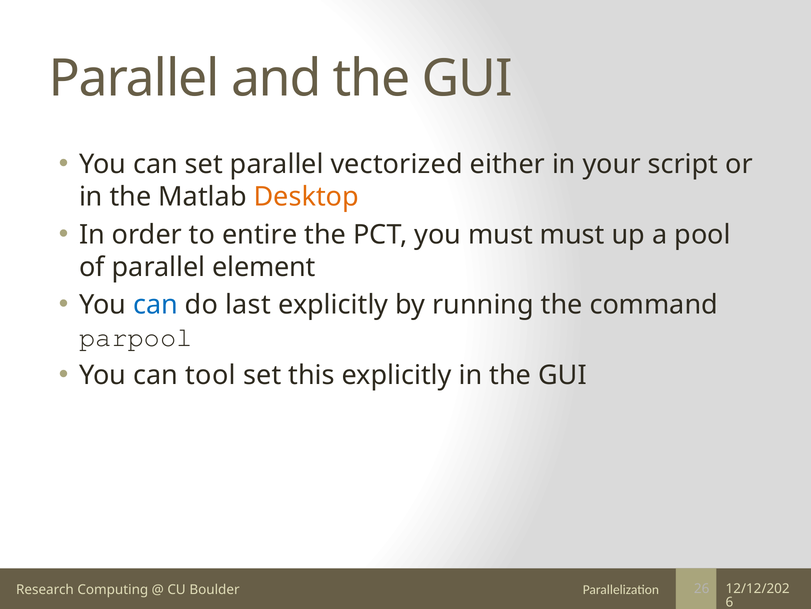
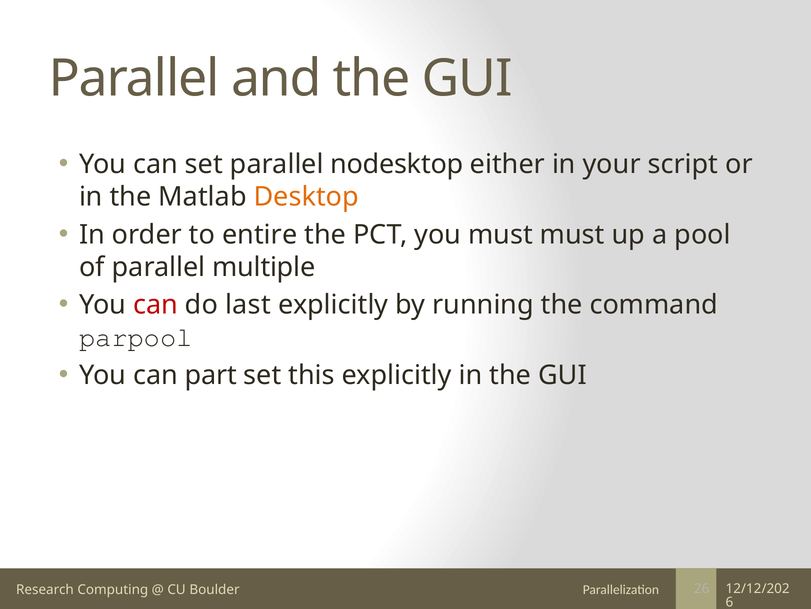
vectorized: vectorized -> nodesktop
element: element -> multiple
can at (155, 305) colour: blue -> red
tool: tool -> part
